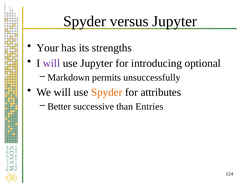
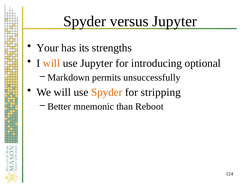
will at (52, 63) colour: purple -> orange
attributes: attributes -> stripping
successive: successive -> mnemonic
Entries: Entries -> Reboot
